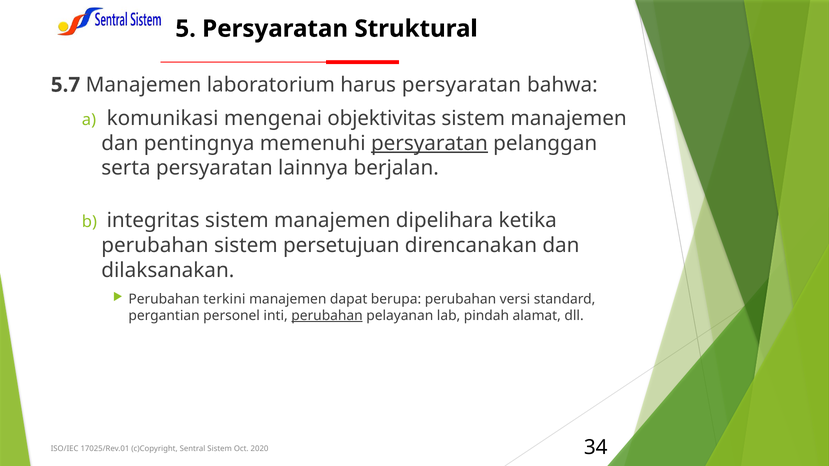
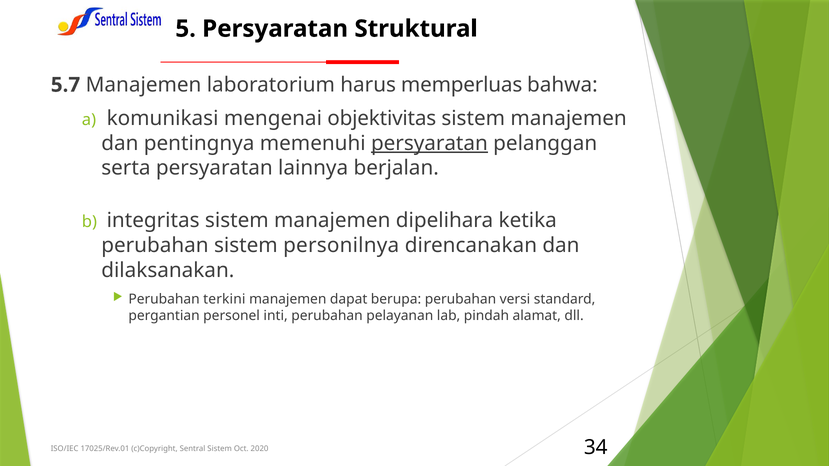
harus persyaratan: persyaratan -> memperluas
persetujuan: persetujuan -> personilnya
perubahan at (327, 316) underline: present -> none
